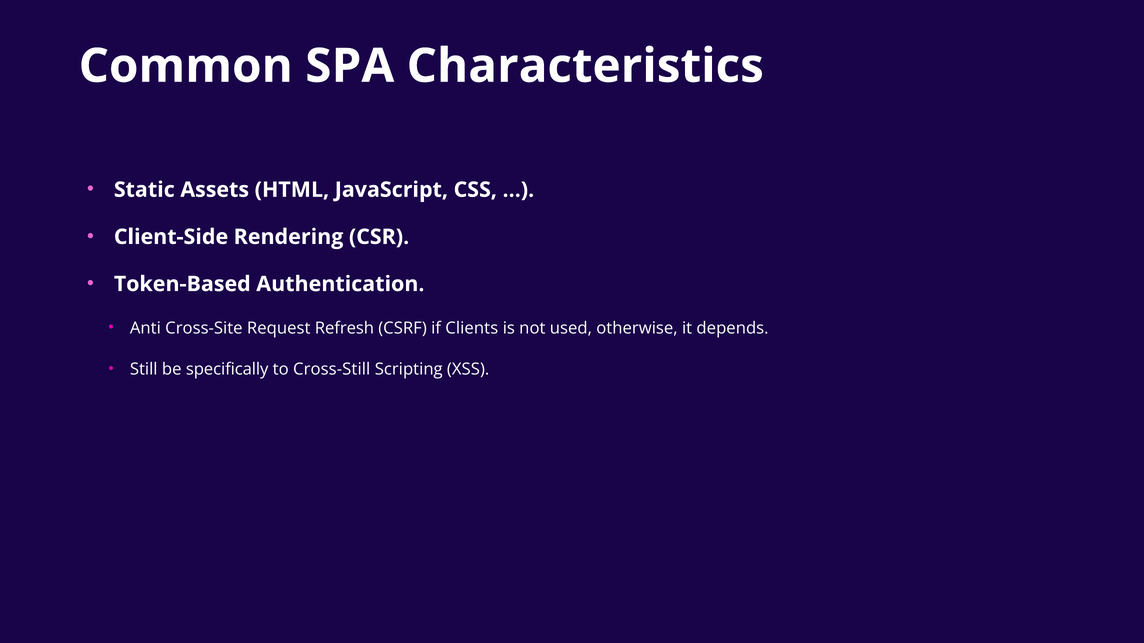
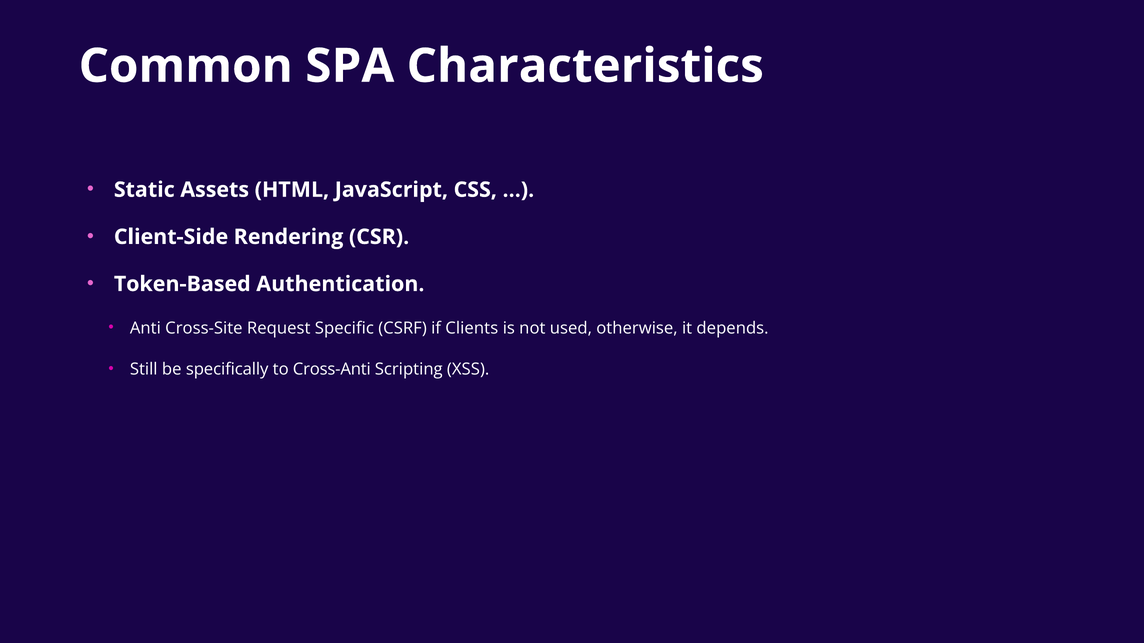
Refresh: Refresh -> Specific
Cross-Still: Cross-Still -> Cross-Anti
